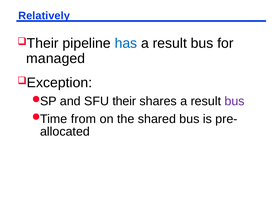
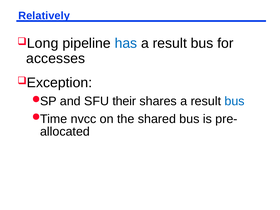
Their at (43, 43): Their -> Long
managed: managed -> accesses
bus at (235, 101) colour: purple -> blue
from: from -> nvcc
